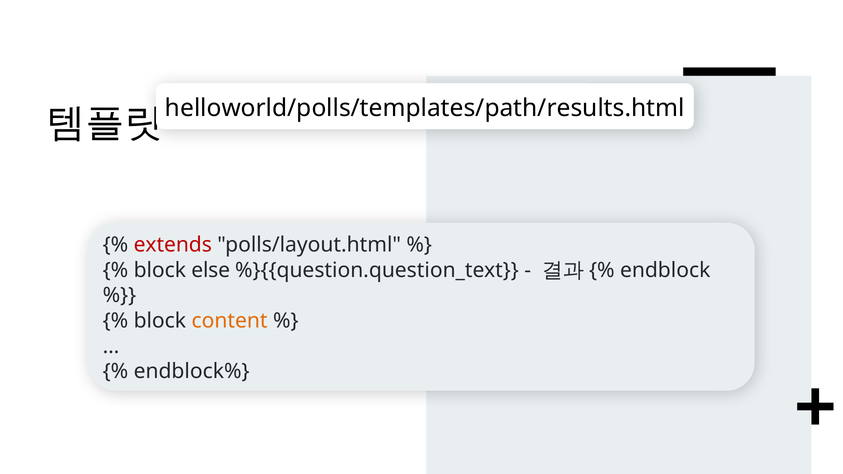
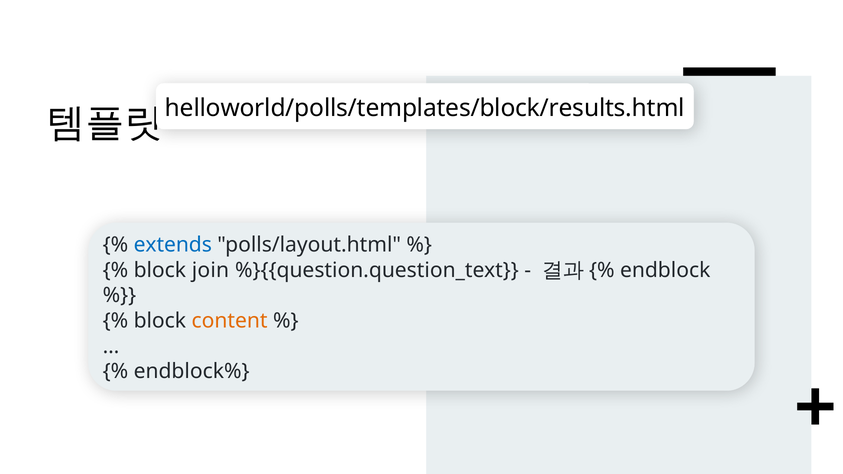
helloworld/polls/templates/path/results.html: helloworld/polls/templates/path/results.html -> helloworld/polls/templates/block/results.html
extends colour: red -> blue
else: else -> join
